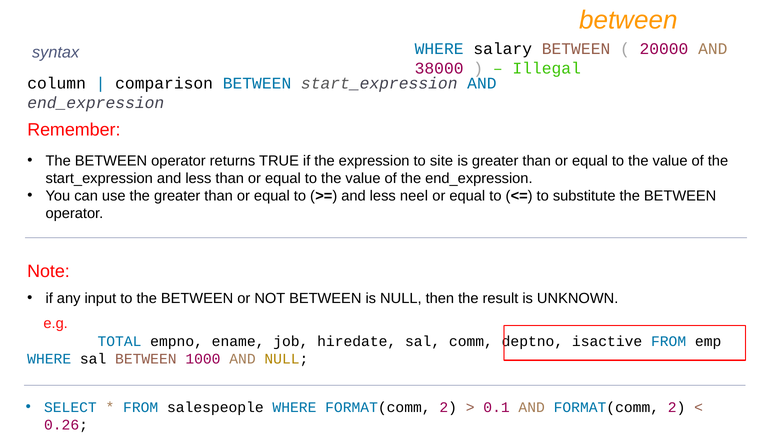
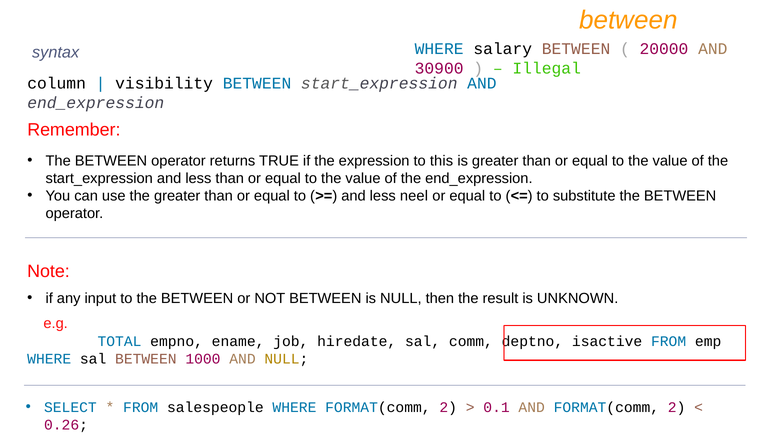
38000: 38000 -> 30900
comparison: comparison -> visibility
site: site -> this
